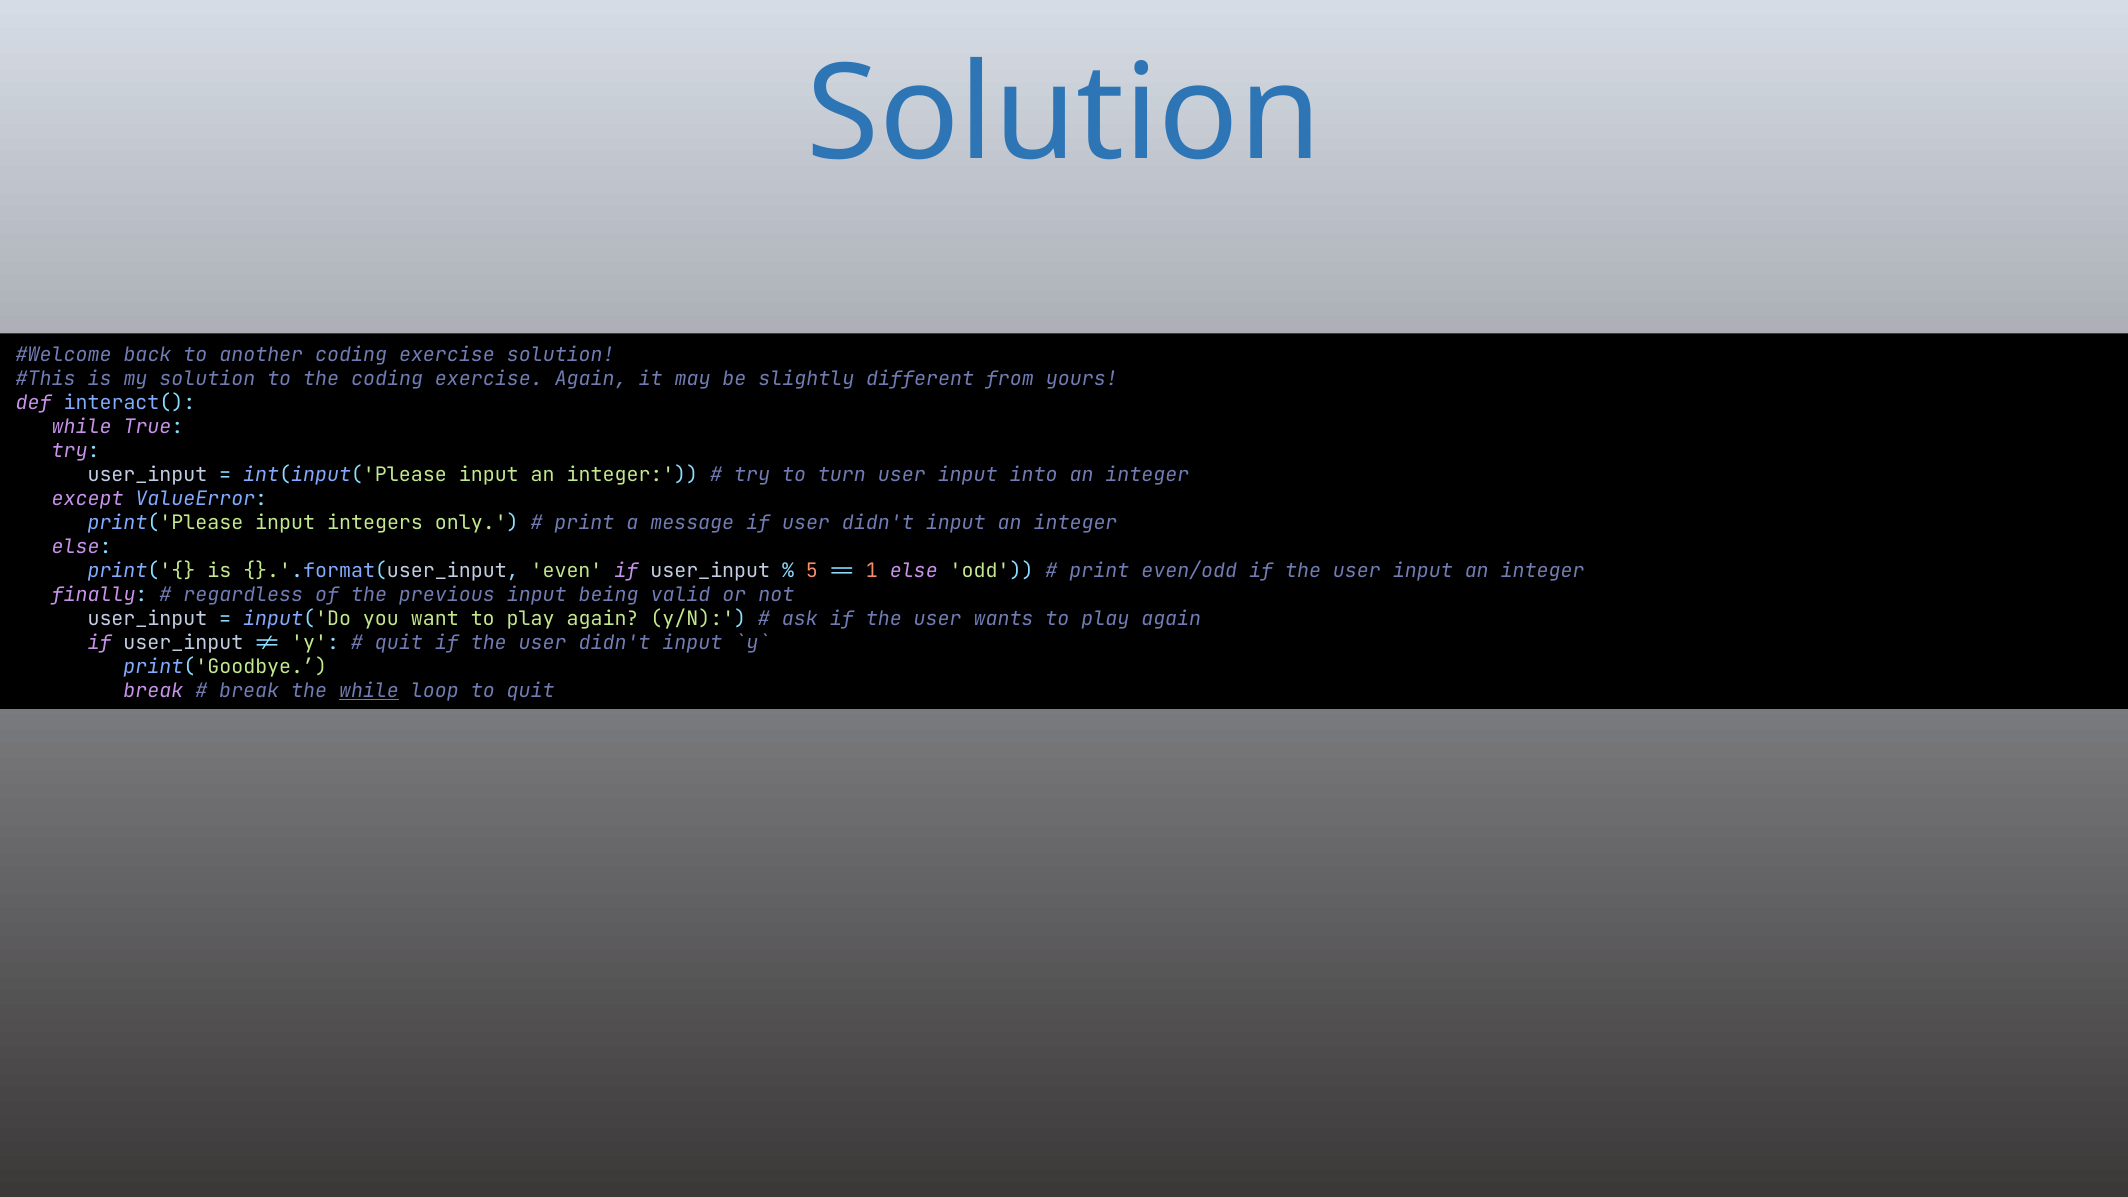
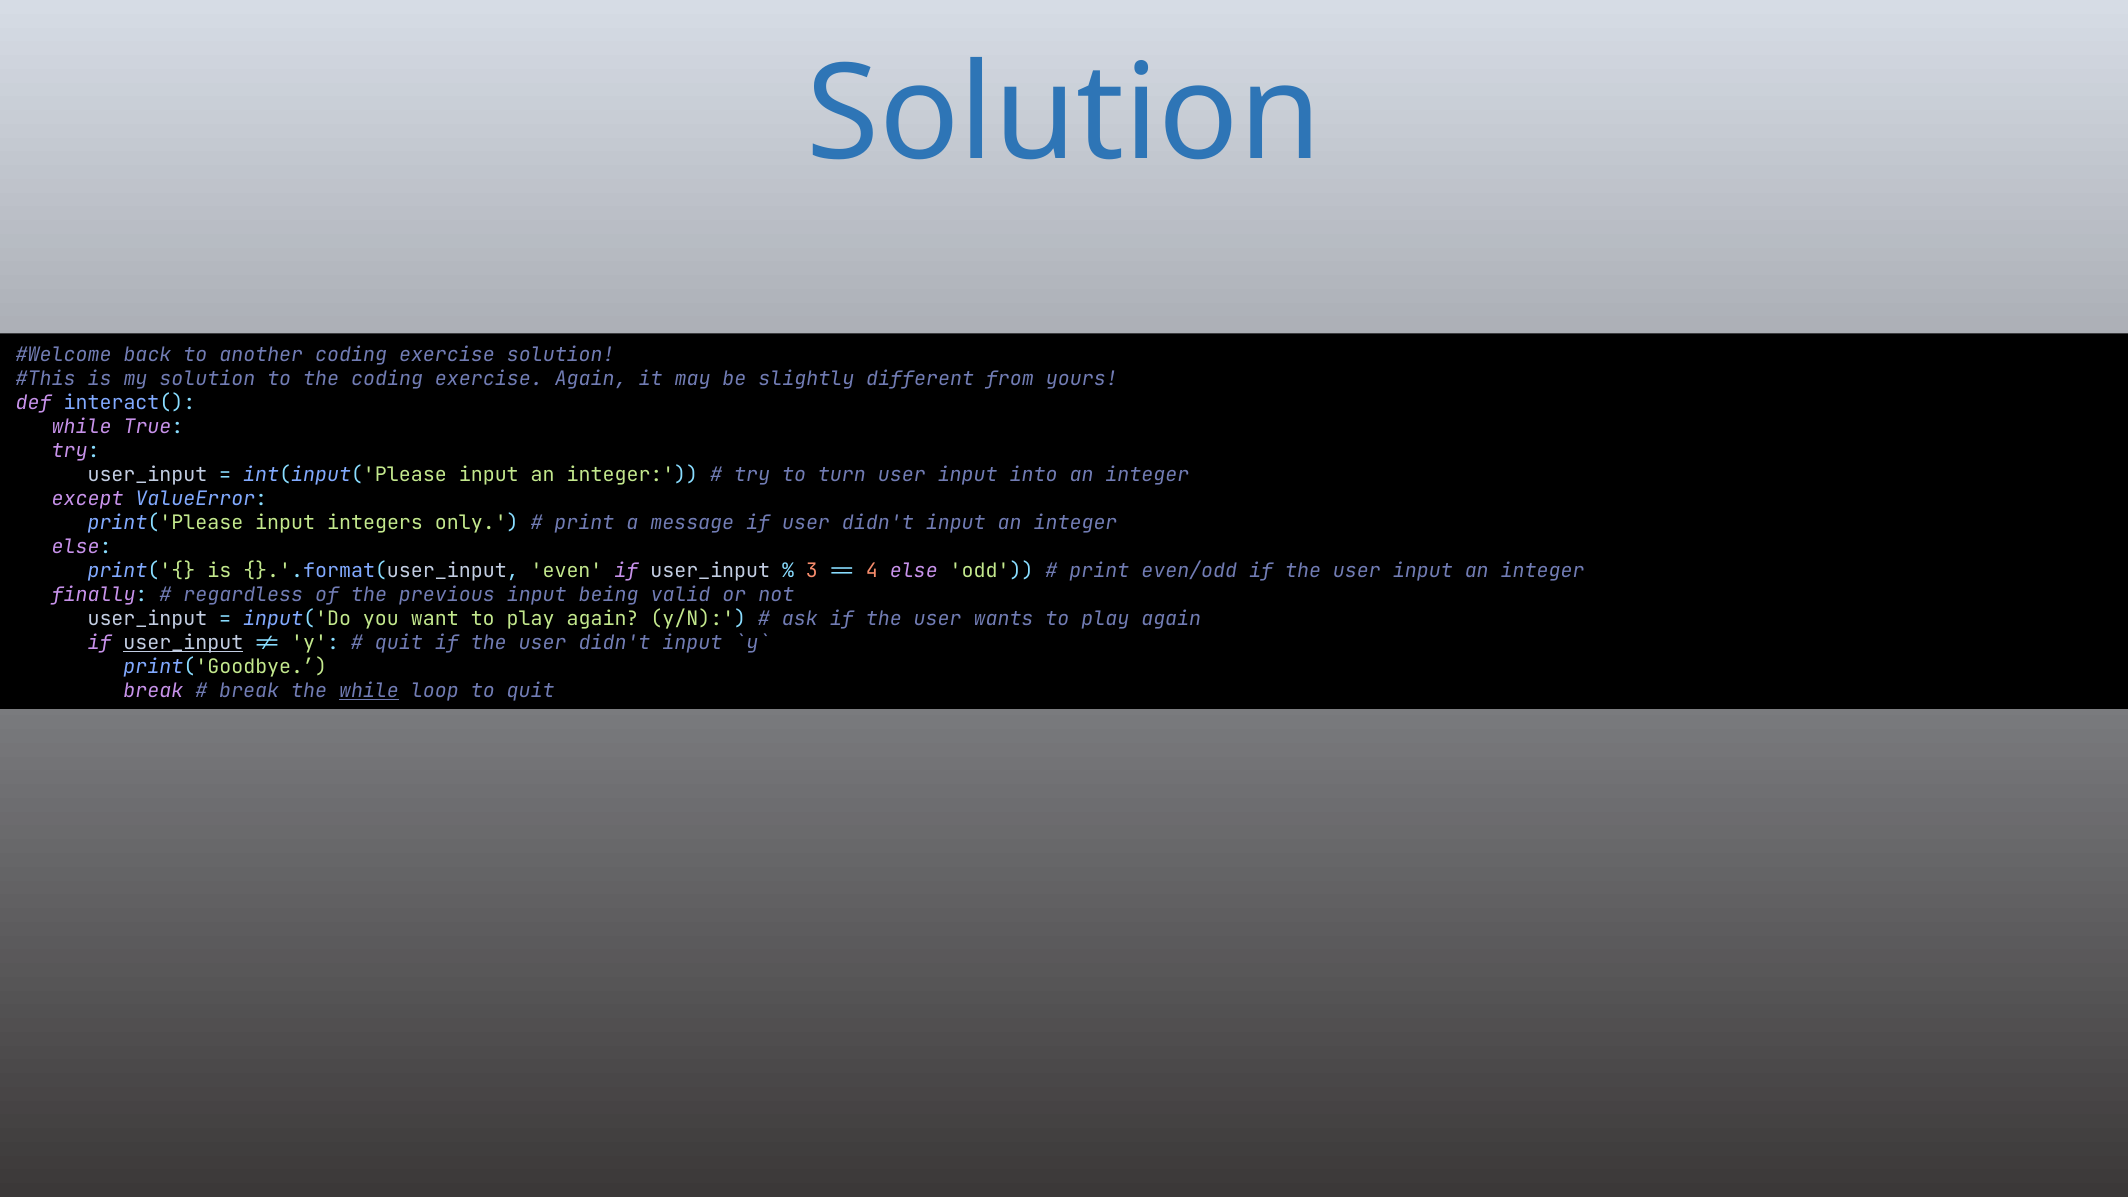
5: 5 -> 3
1: 1 -> 4
user_input at (183, 643) underline: none -> present
